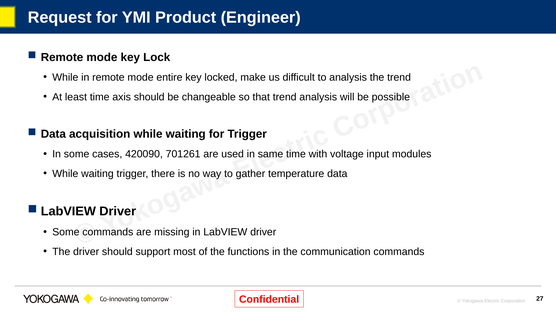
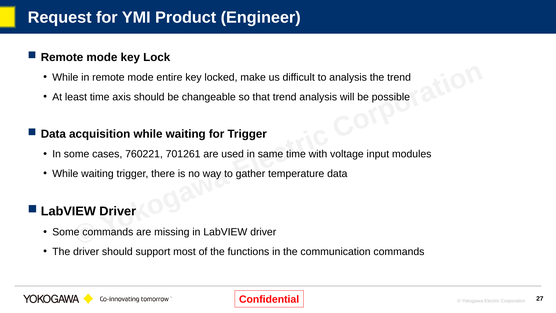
420090: 420090 -> 760221
